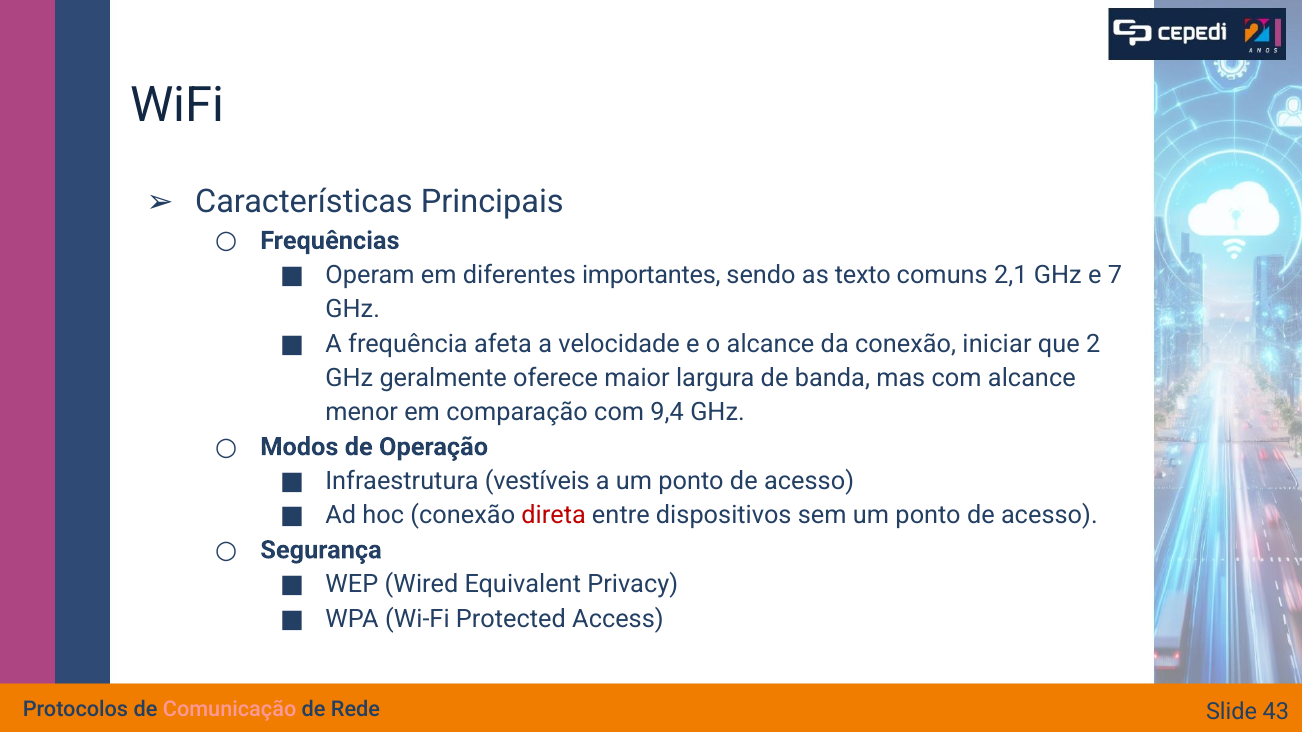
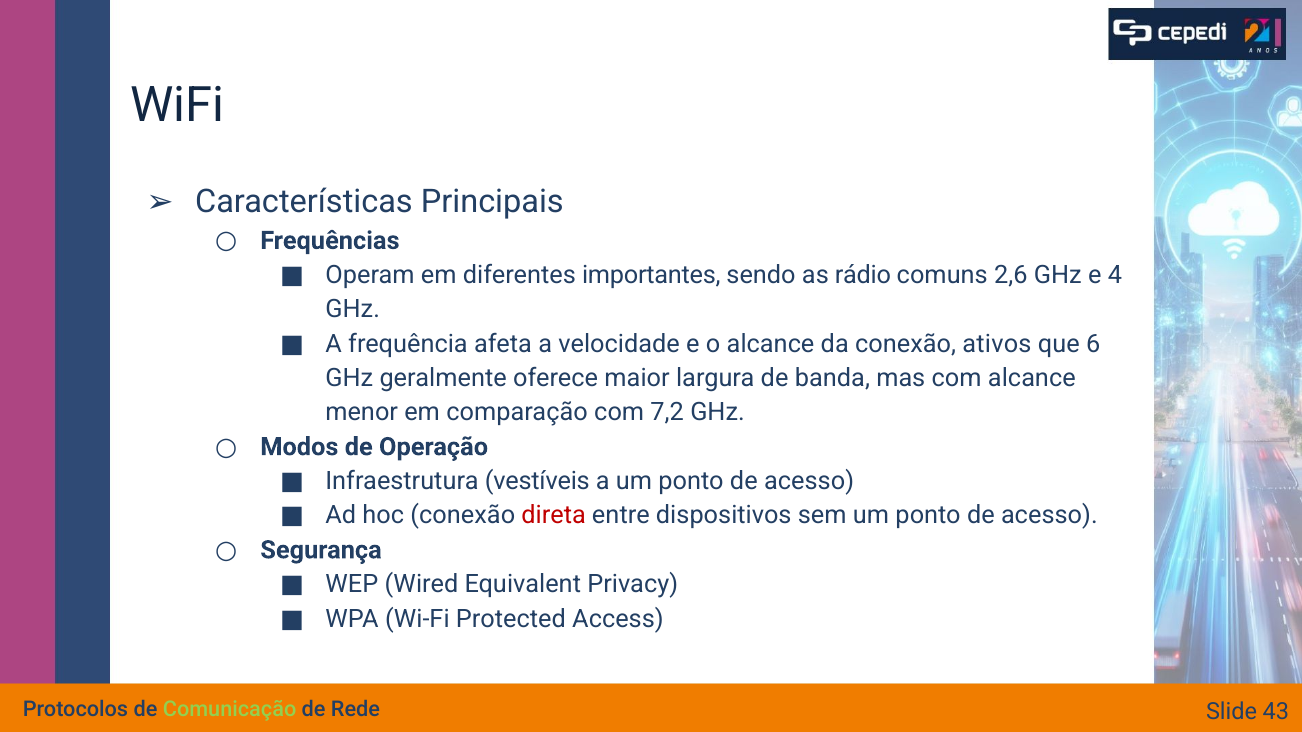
texto: texto -> rádio
2,1: 2,1 -> 2,6
7: 7 -> 4
iniciar: iniciar -> ativos
2: 2 -> 6
9,4: 9,4 -> 7,2
Comunicação colour: pink -> light green
